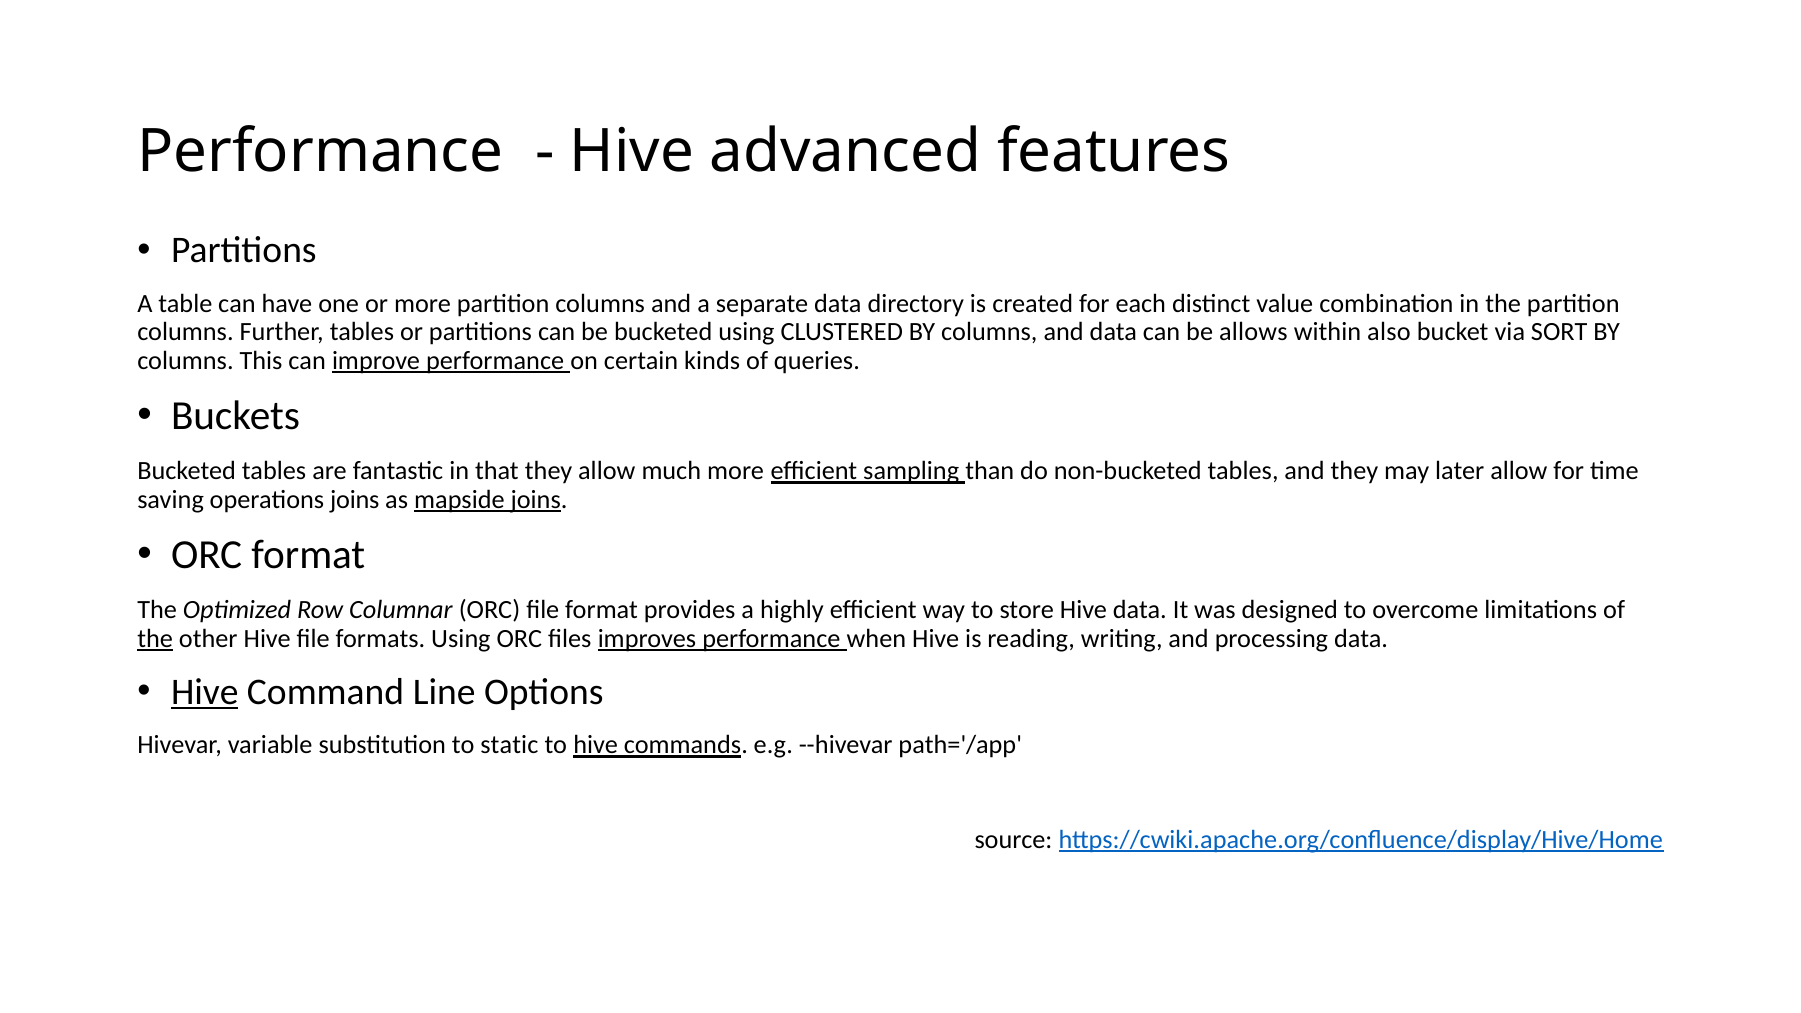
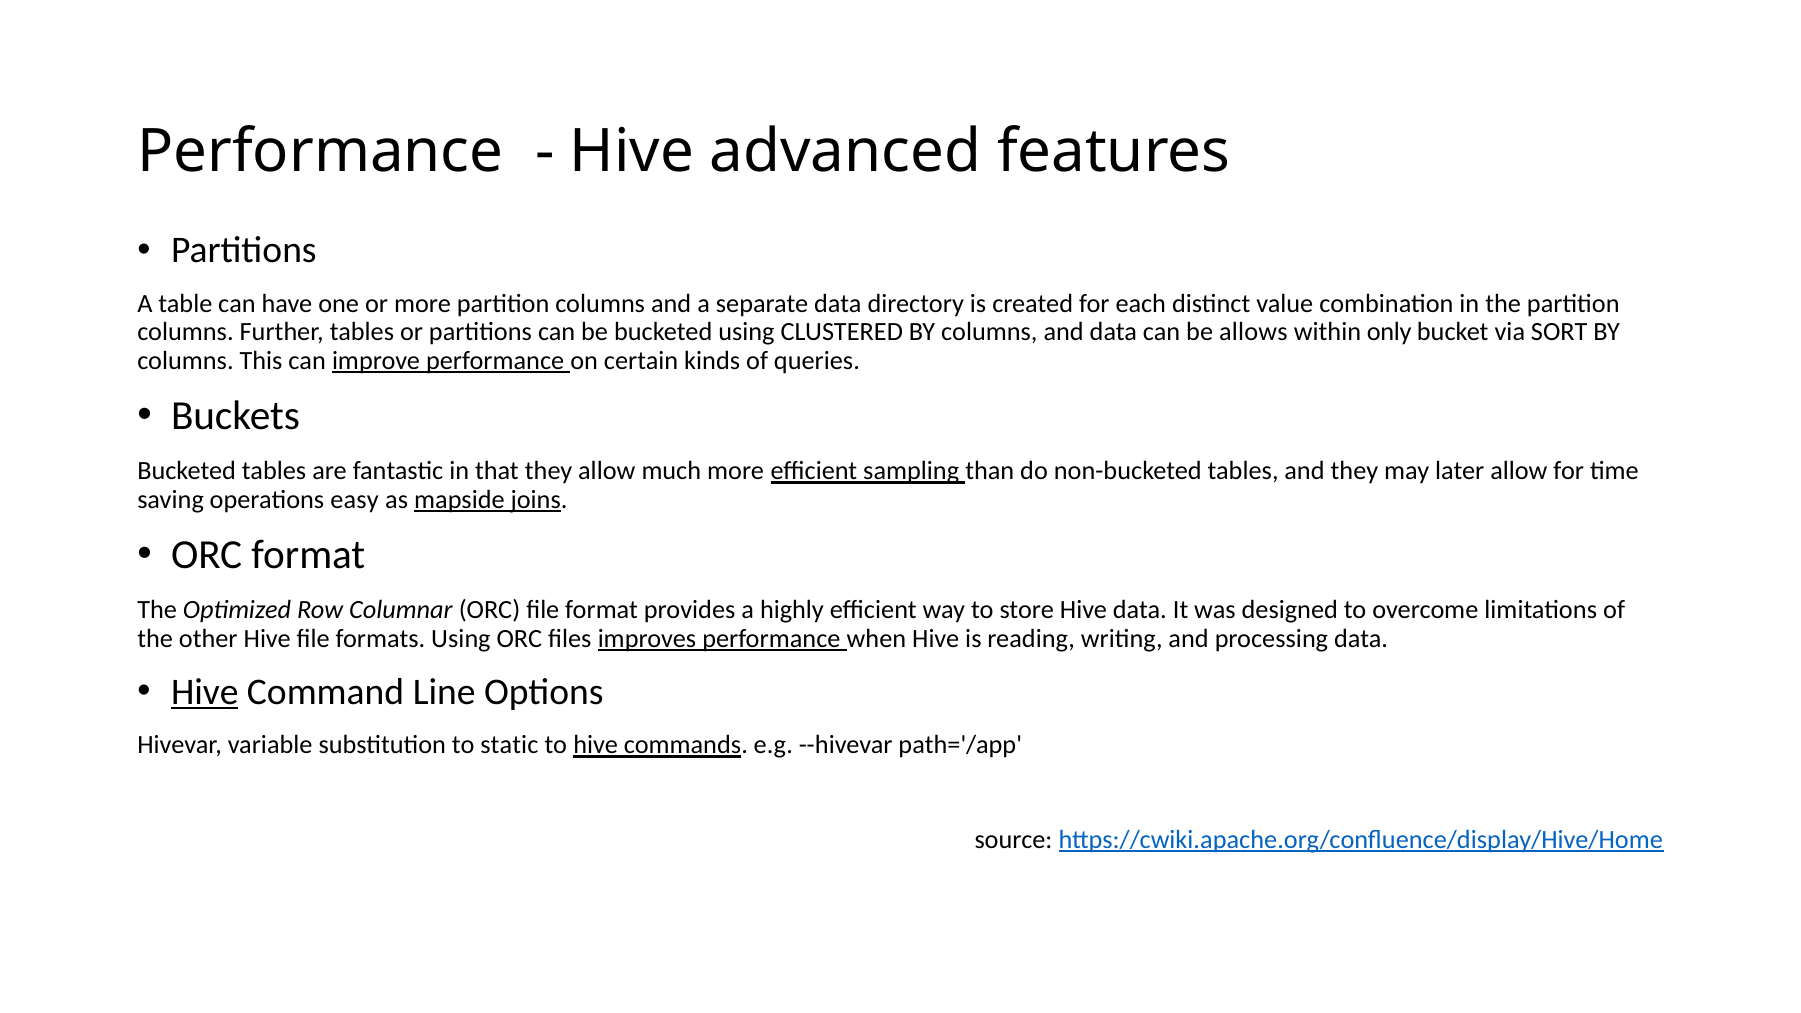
also: also -> only
operations joins: joins -> easy
the at (155, 639) underline: present -> none
